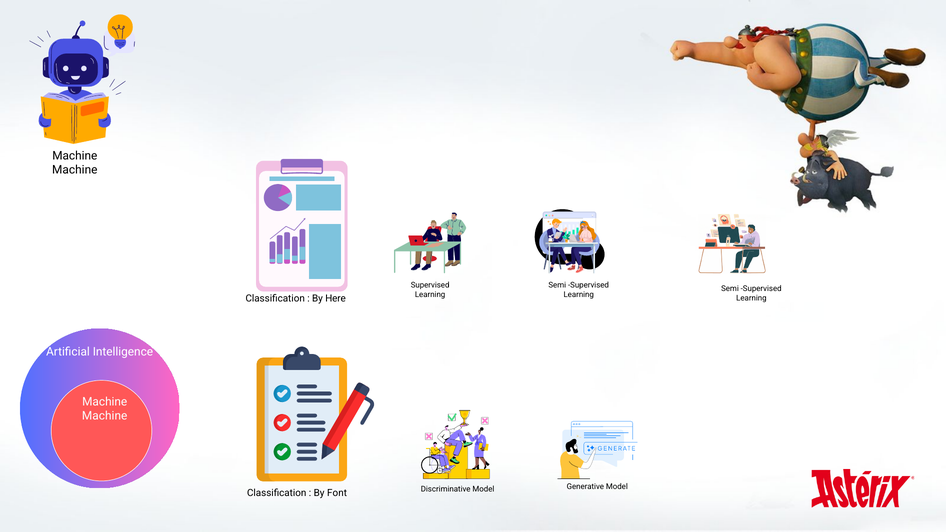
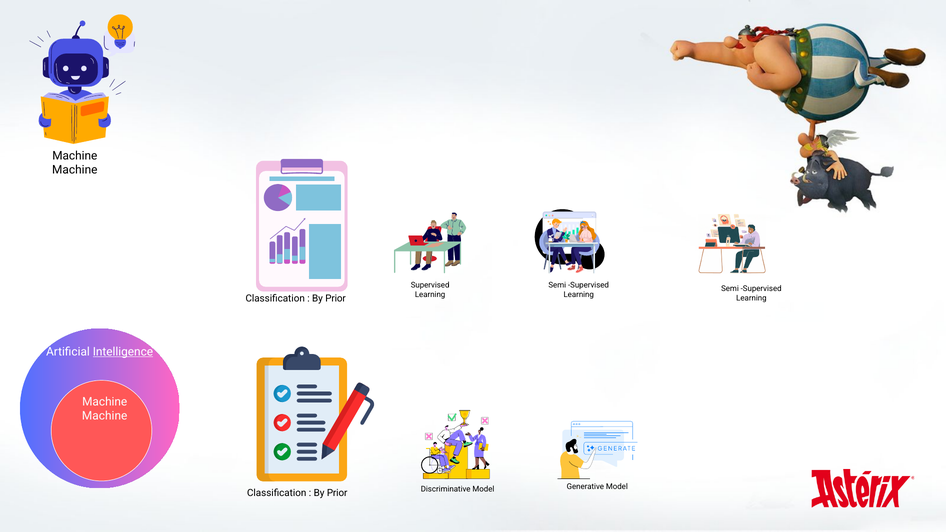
Here at (336, 299): Here -> Prior
Intelligence underline: none -> present
Font at (337, 493): Font -> Prior
